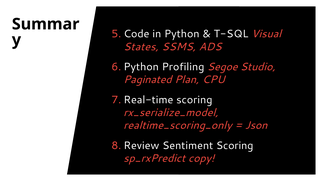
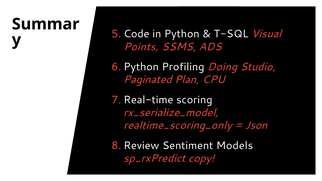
States: States -> Points
Segoe: Segoe -> Doing
Sentiment Scoring: Scoring -> Models
